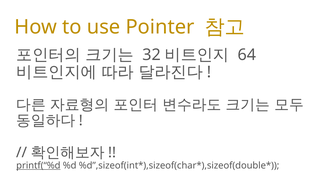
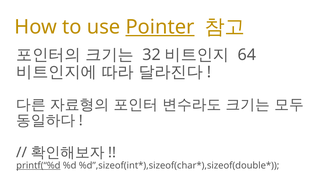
Pointer underline: none -> present
